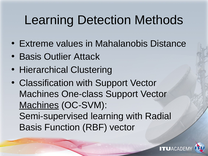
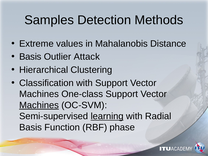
Learning at (49, 20): Learning -> Samples
learning at (107, 116) underline: none -> present
RBF vector: vector -> phase
